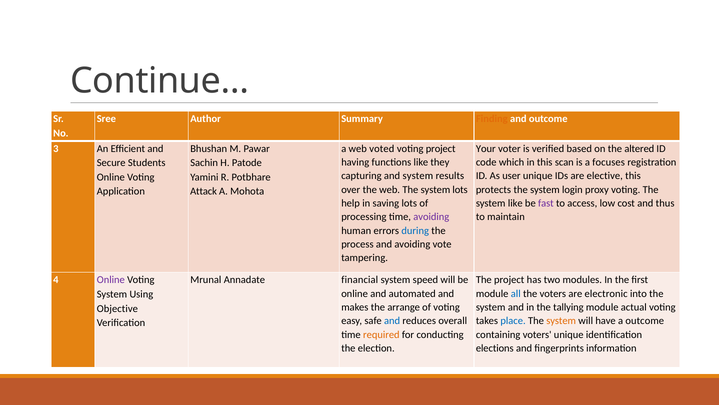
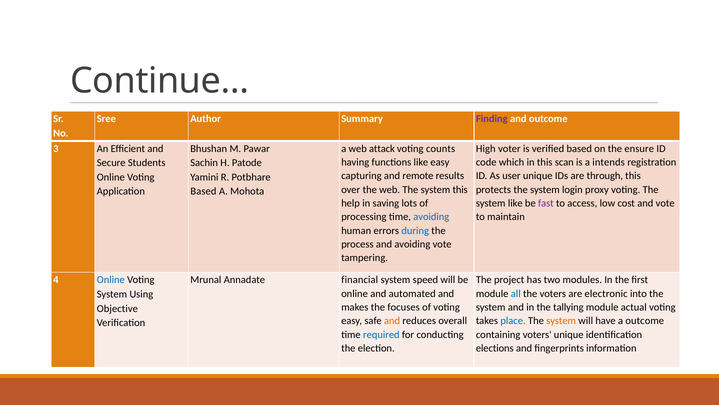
Finding colour: orange -> purple
voted: voted -> attack
voting project: project -> counts
Your: Your -> High
altered: altered -> ensure
like they: they -> easy
focuses: focuses -> intends
and system: system -> remote
elective: elective -> through
system lots: lots -> this
Attack at (204, 191): Attack -> Based
and thus: thus -> vote
avoiding at (431, 217) colour: purple -> blue
Online at (111, 280) colour: purple -> blue
arrange: arrange -> focuses
and at (392, 321) colour: blue -> orange
required colour: orange -> blue
